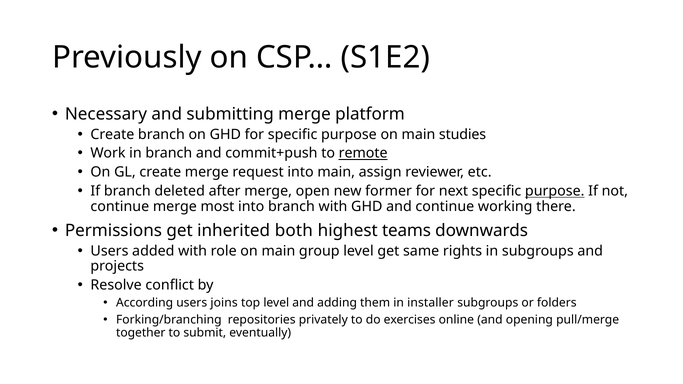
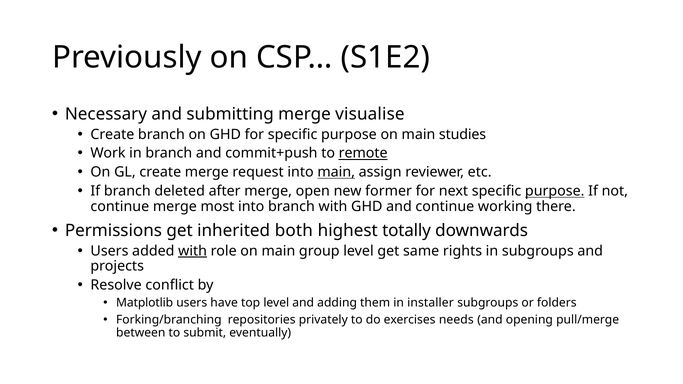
platform: platform -> visualise
main at (336, 172) underline: none -> present
teams: teams -> totally
with at (193, 251) underline: none -> present
According: According -> Matplotlib
joins: joins -> have
online: online -> needs
together: together -> between
